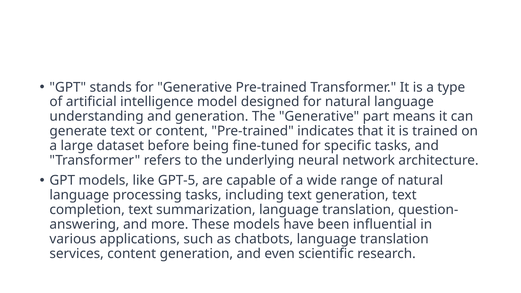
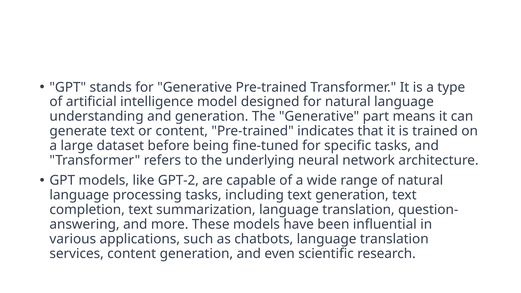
GPT-5: GPT-5 -> GPT-2
